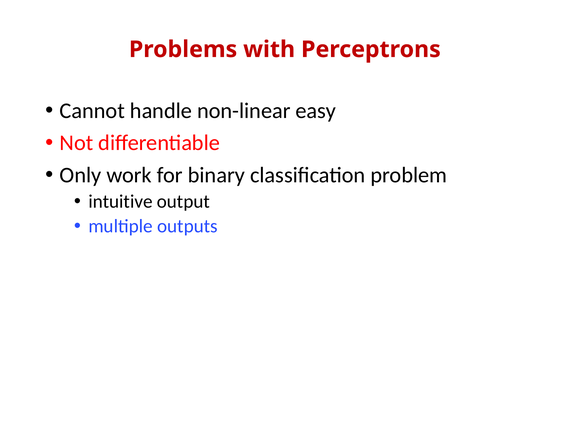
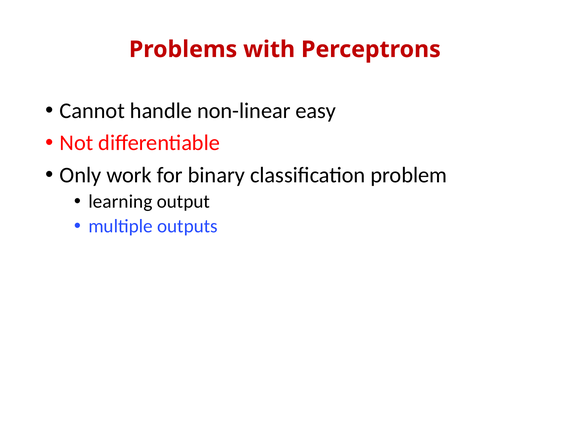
intuitive at (120, 202): intuitive -> learning
